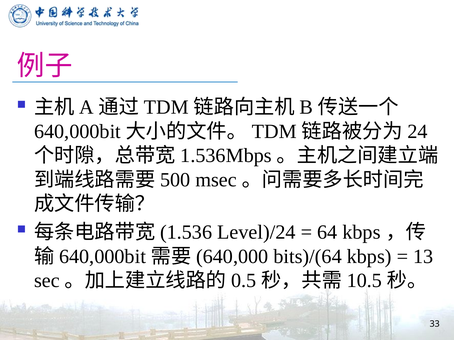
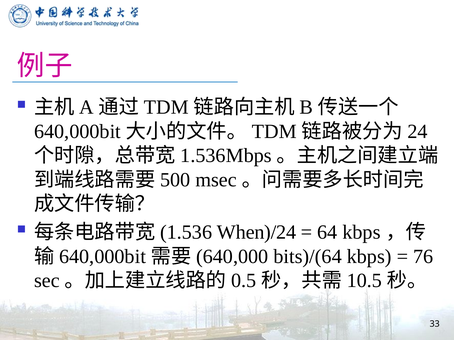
Level)/24: Level)/24 -> When)/24
13: 13 -> 76
